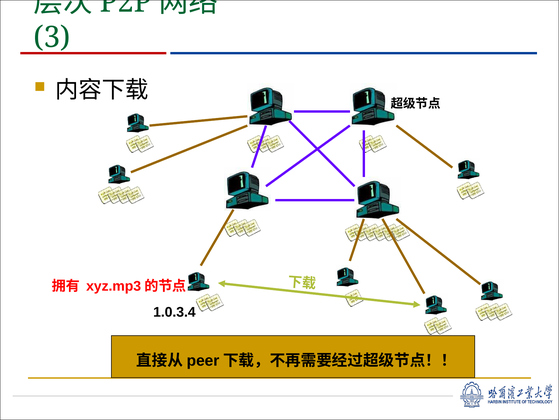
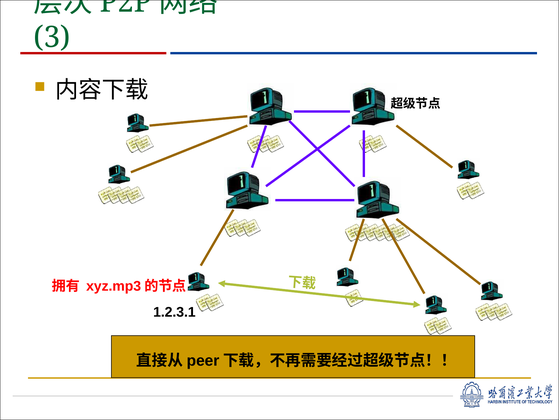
1.0.3.4: 1.0.3.4 -> 1.2.3.1
